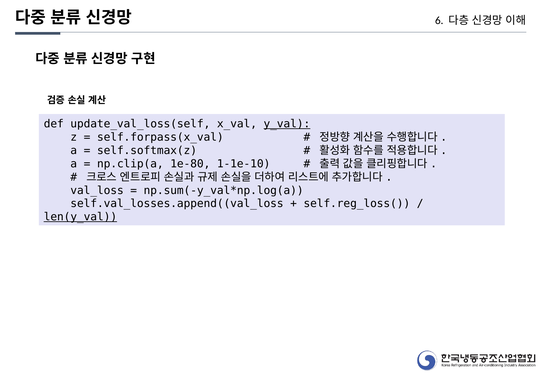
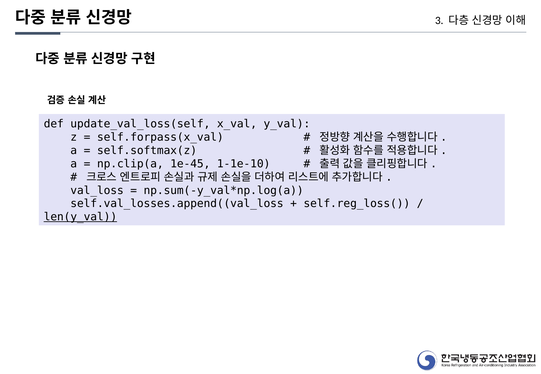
6: 6 -> 3
y_val underline: present -> none
1e-80: 1e-80 -> 1e-45
